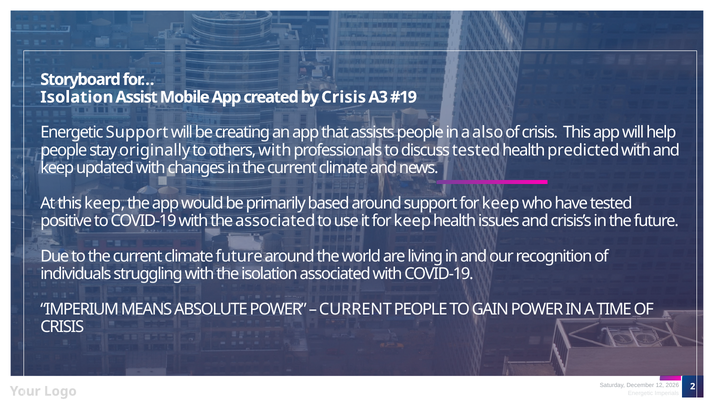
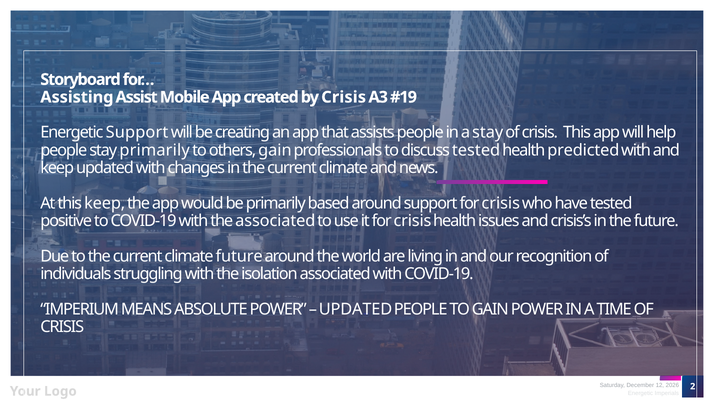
Isolation at (77, 97): Isolation -> Assisting
a also: also -> stay
stay originally: originally -> primarily
others with: with -> gain
support for keep: keep -> crisis
it for keep: keep -> crisis
CURRENT at (355, 309): CURRENT -> UPDATED
